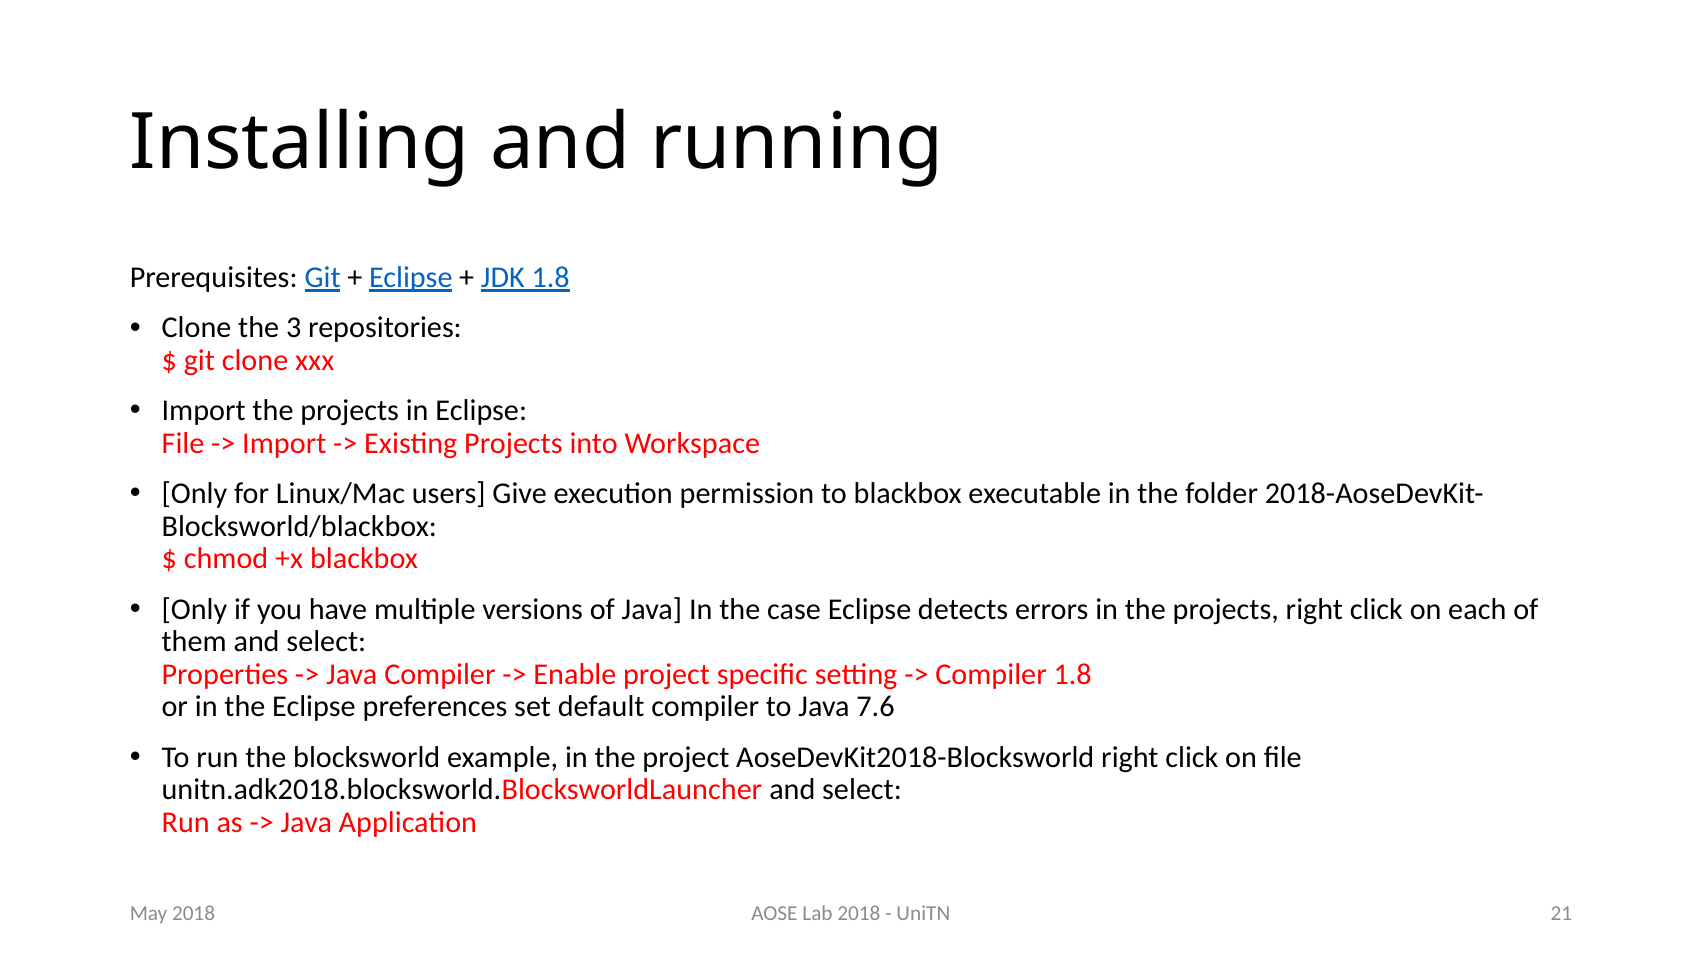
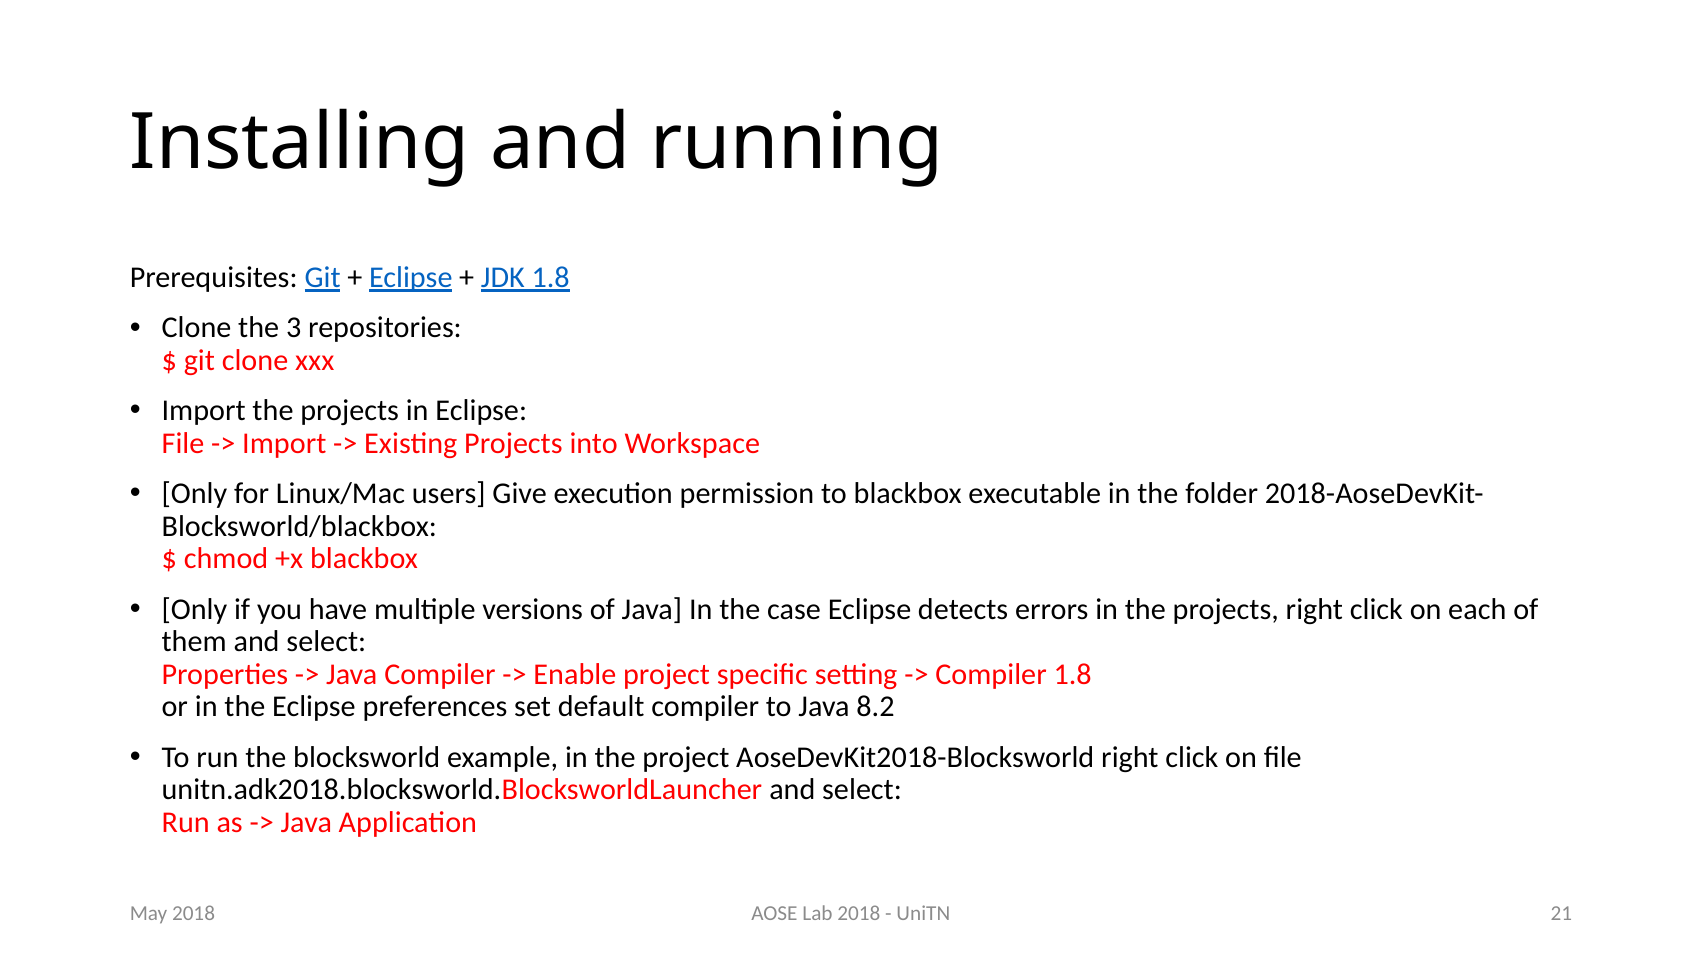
7.6: 7.6 -> 8.2
